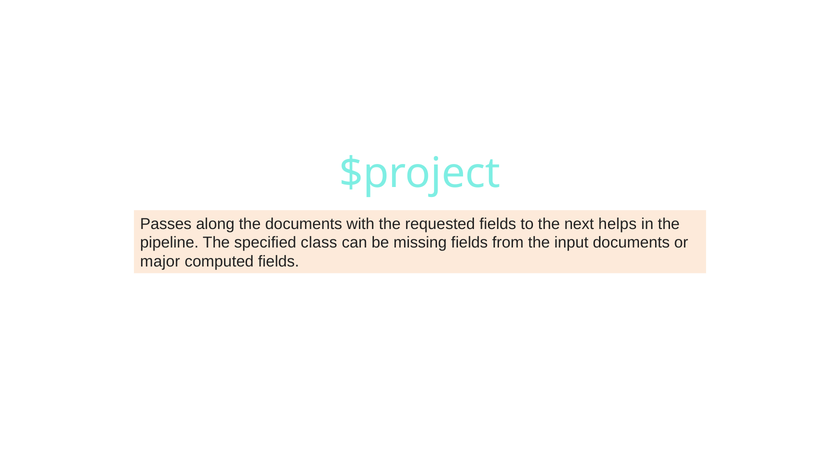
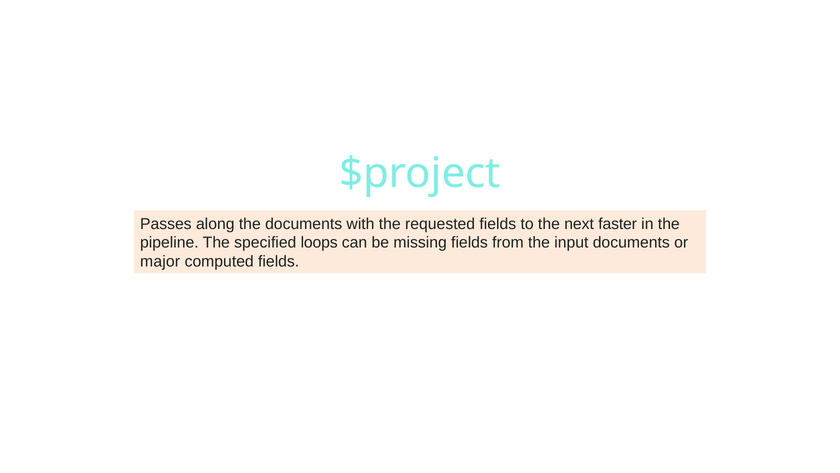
helps: helps -> faster
class: class -> loops
